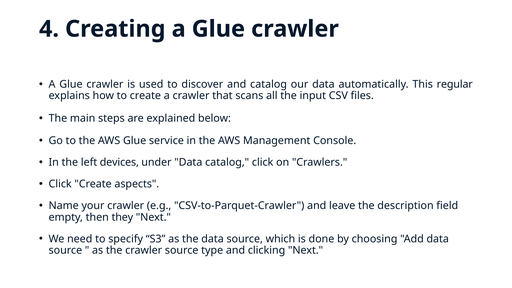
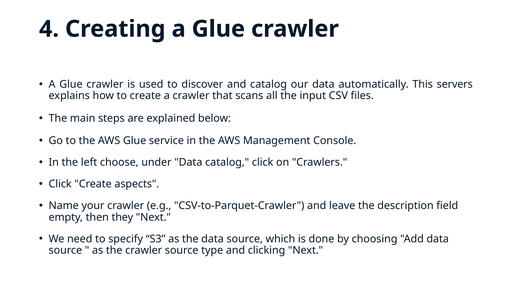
regular: regular -> servers
devices: devices -> choose
